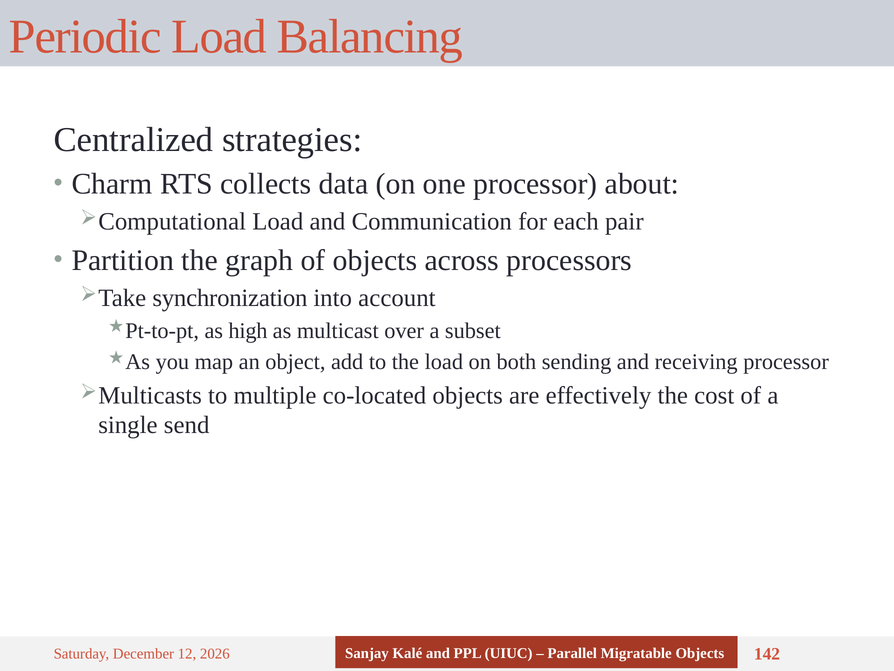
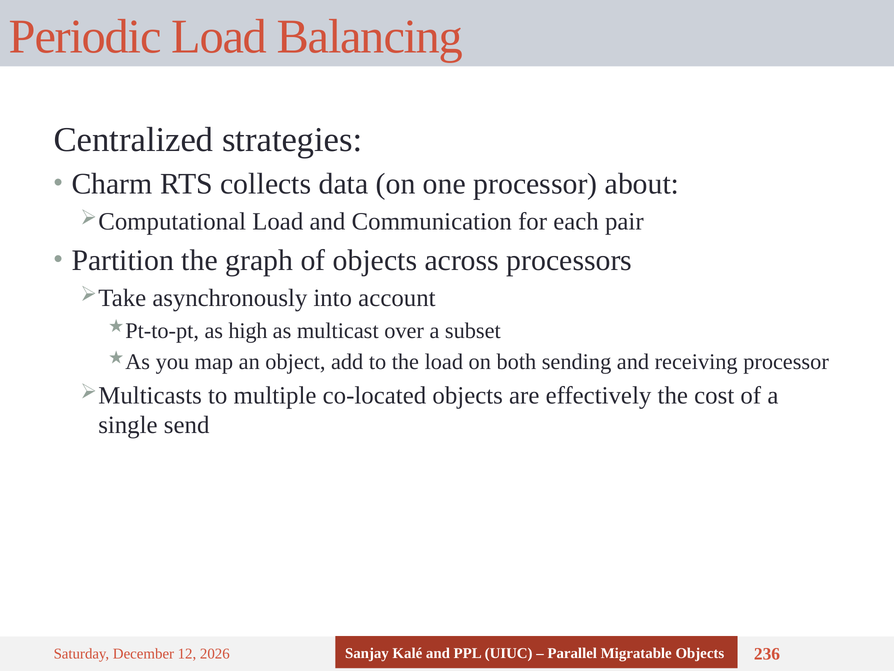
synchronization: synchronization -> asynchronously
142: 142 -> 236
